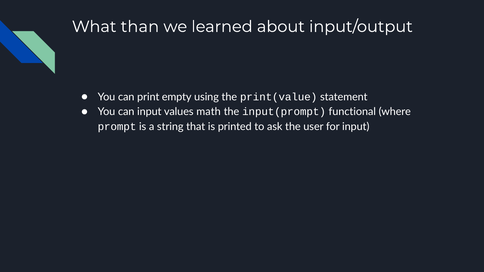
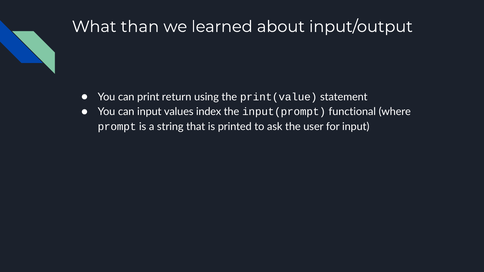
empty: empty -> return
math: math -> index
